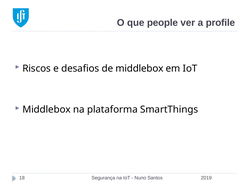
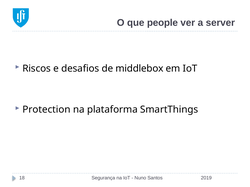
profile: profile -> server
Middlebox at (47, 110): Middlebox -> Protection
